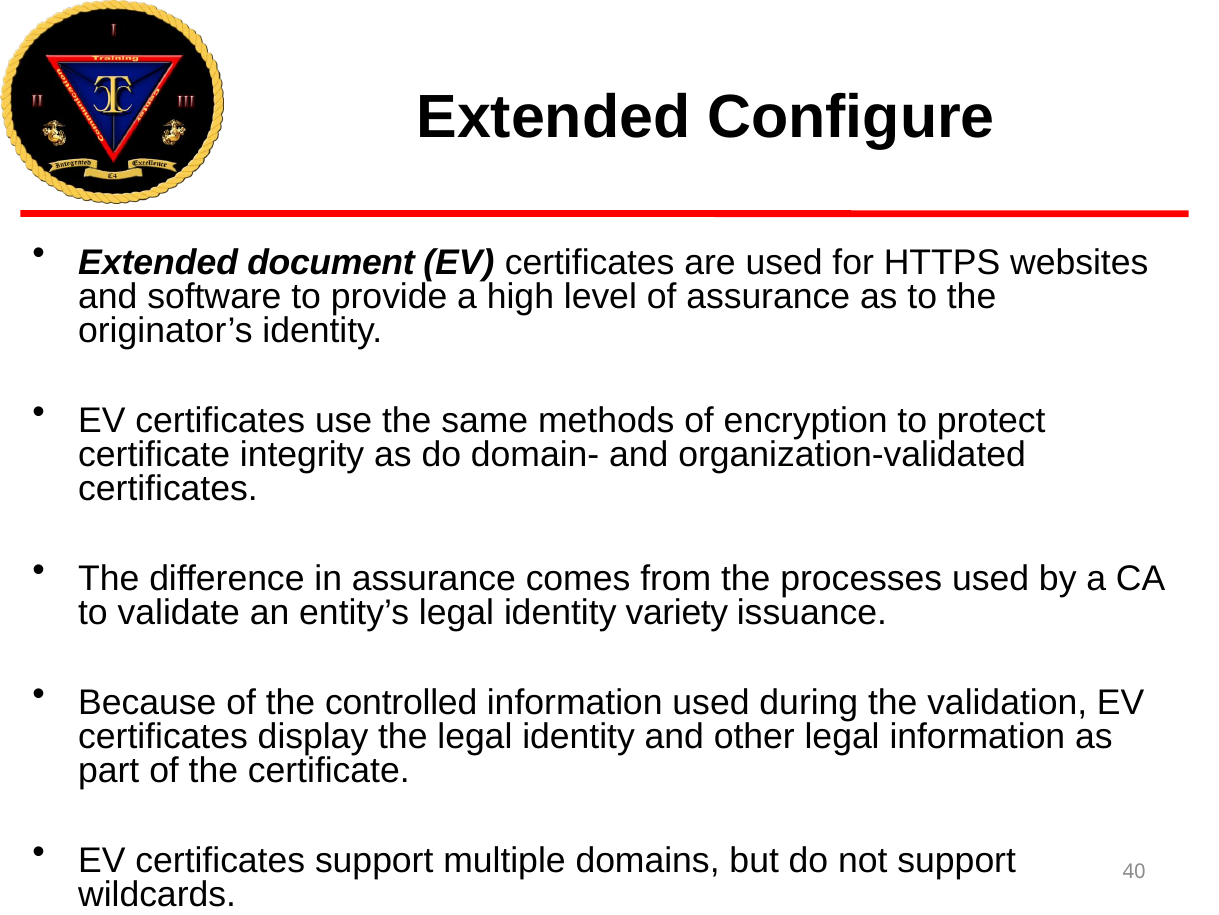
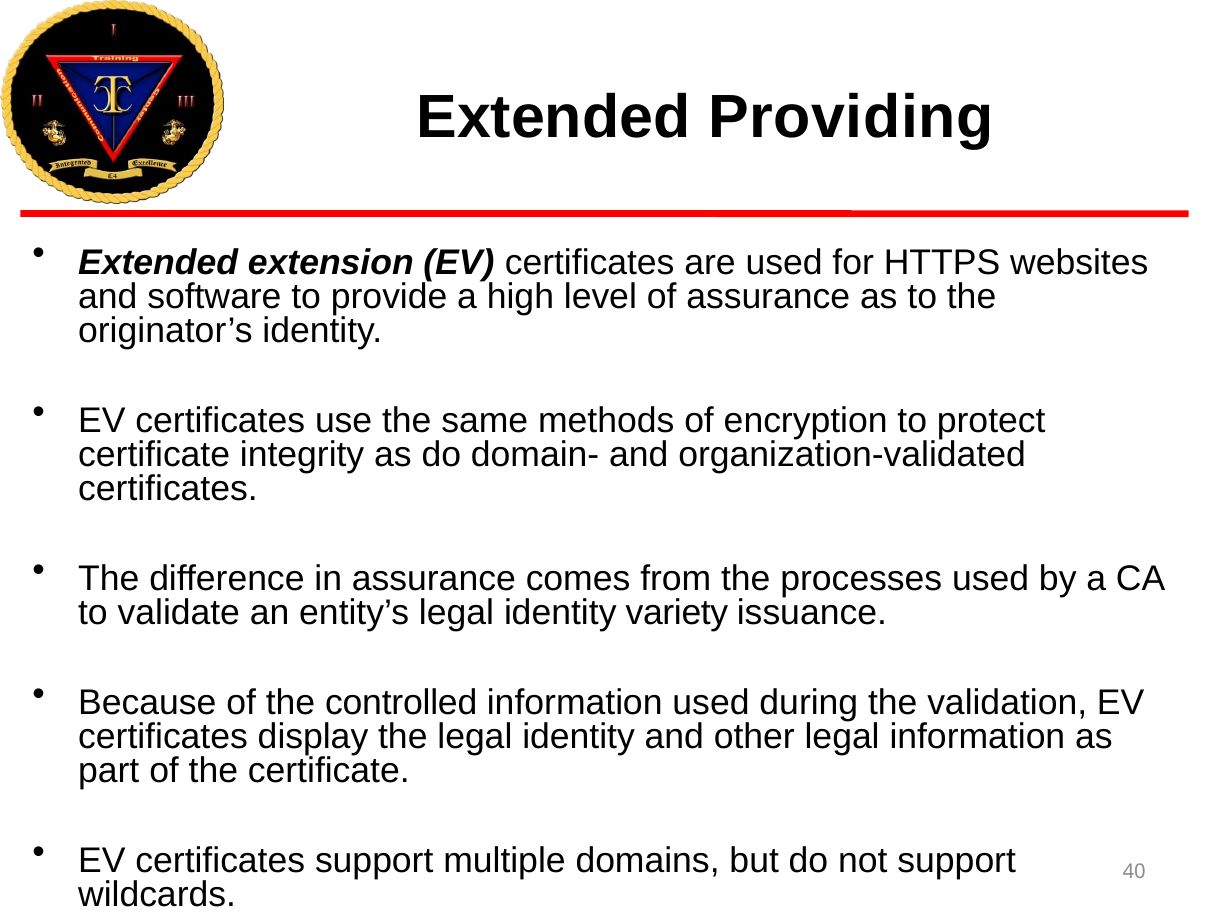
Configure: Configure -> Providing
document: document -> extension
